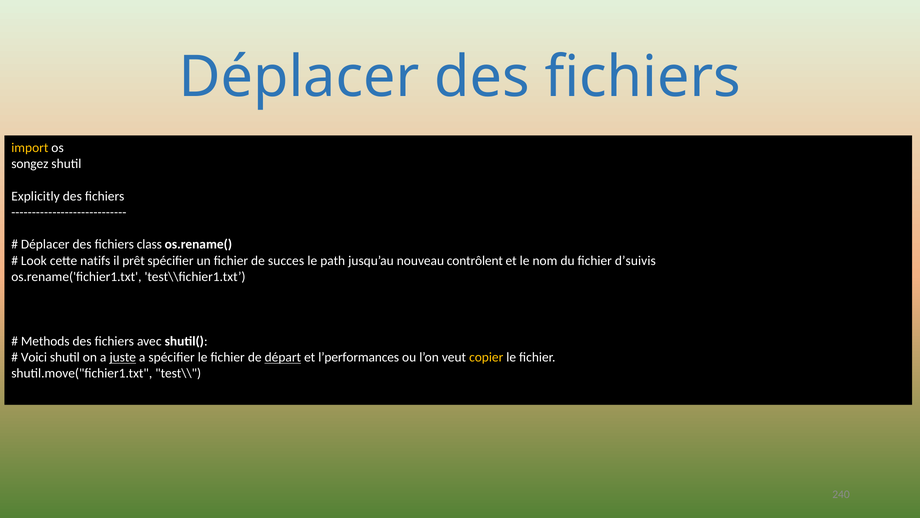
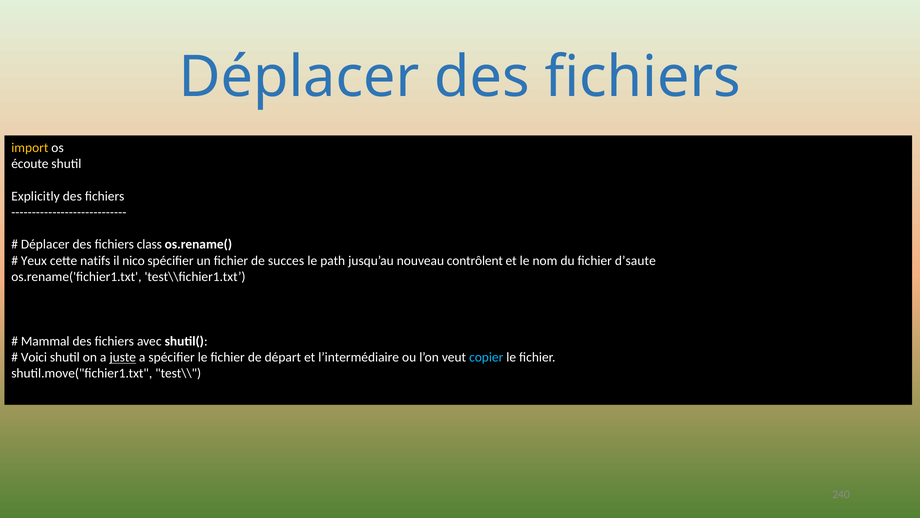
songez: songez -> écoute
Look: Look -> Yeux
prêt: prêt -> nico
d’suivis: d’suivis -> d’saute
Methods: Methods -> Mammal
départ underline: present -> none
l’performances: l’performances -> l’intermédiaire
copier colour: yellow -> light blue
